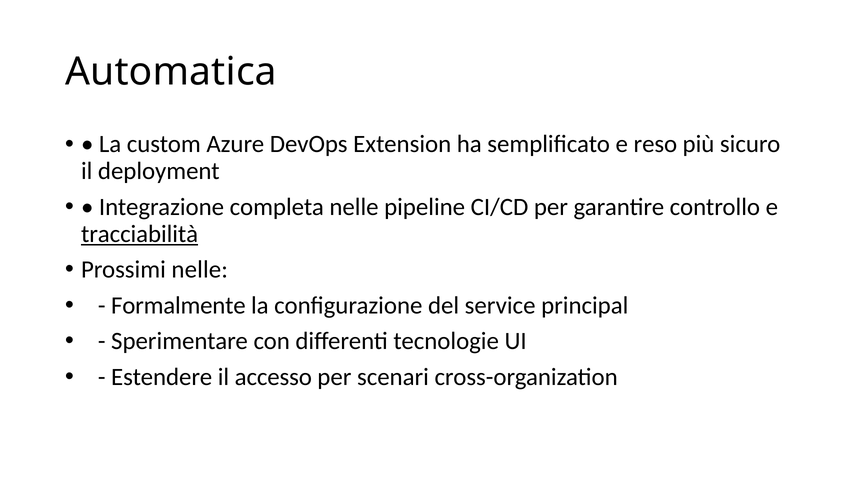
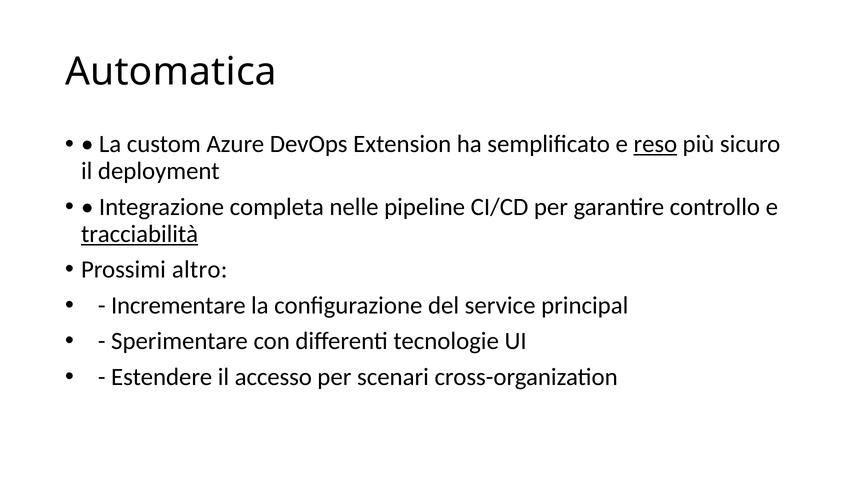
reso underline: none -> present
Prossimi nelle: nelle -> altro
Formalmente: Formalmente -> Incrementare
